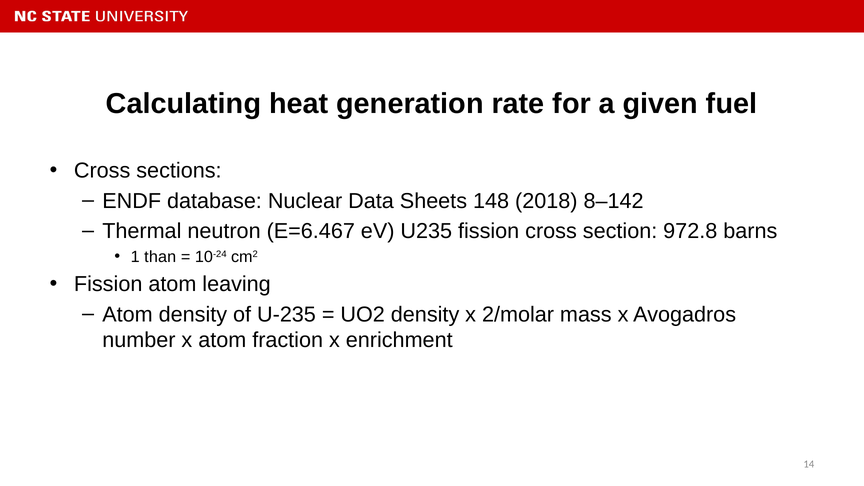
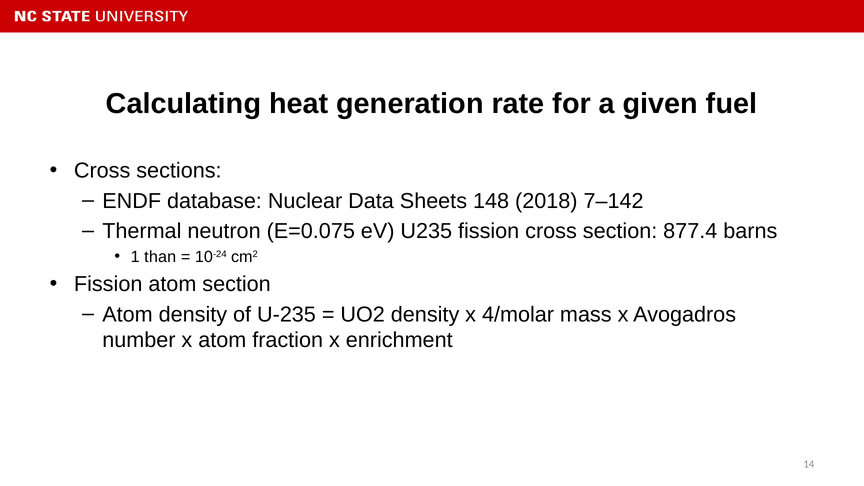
8–142: 8–142 -> 7–142
E=6.467: E=6.467 -> E=0.075
972.8: 972.8 -> 877.4
atom leaving: leaving -> section
2/molar: 2/molar -> 4/molar
